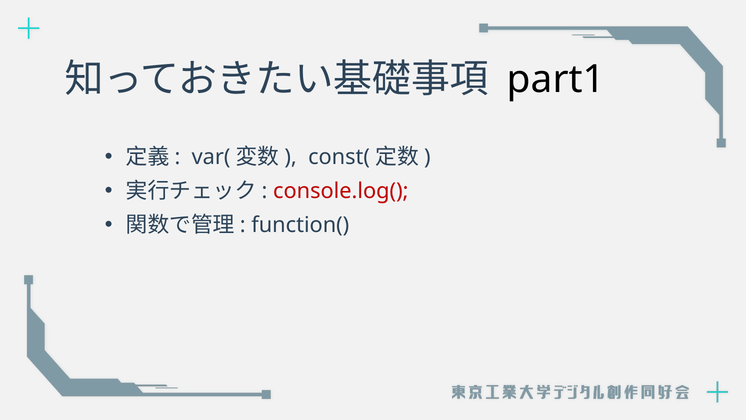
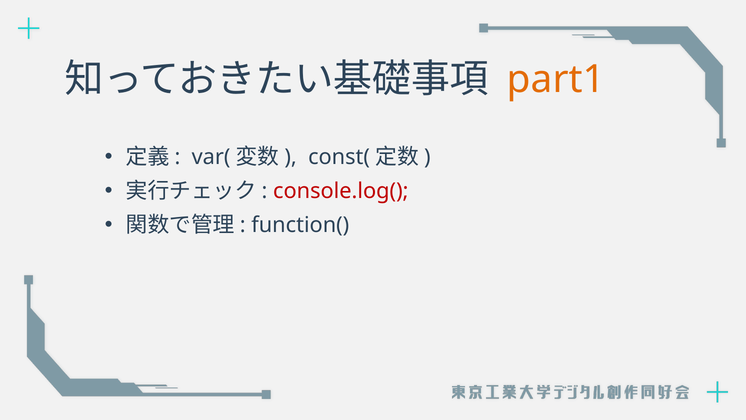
part1 colour: black -> orange
